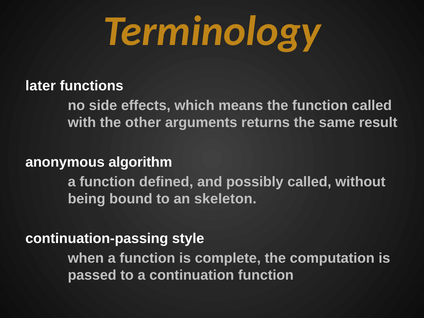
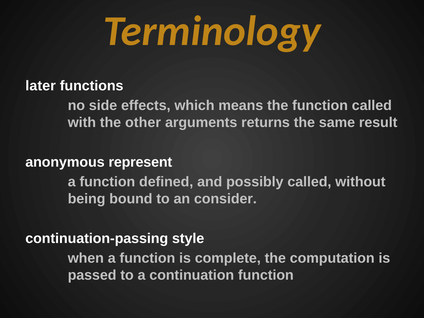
algorithm: algorithm -> represent
skeleton: skeleton -> consider
